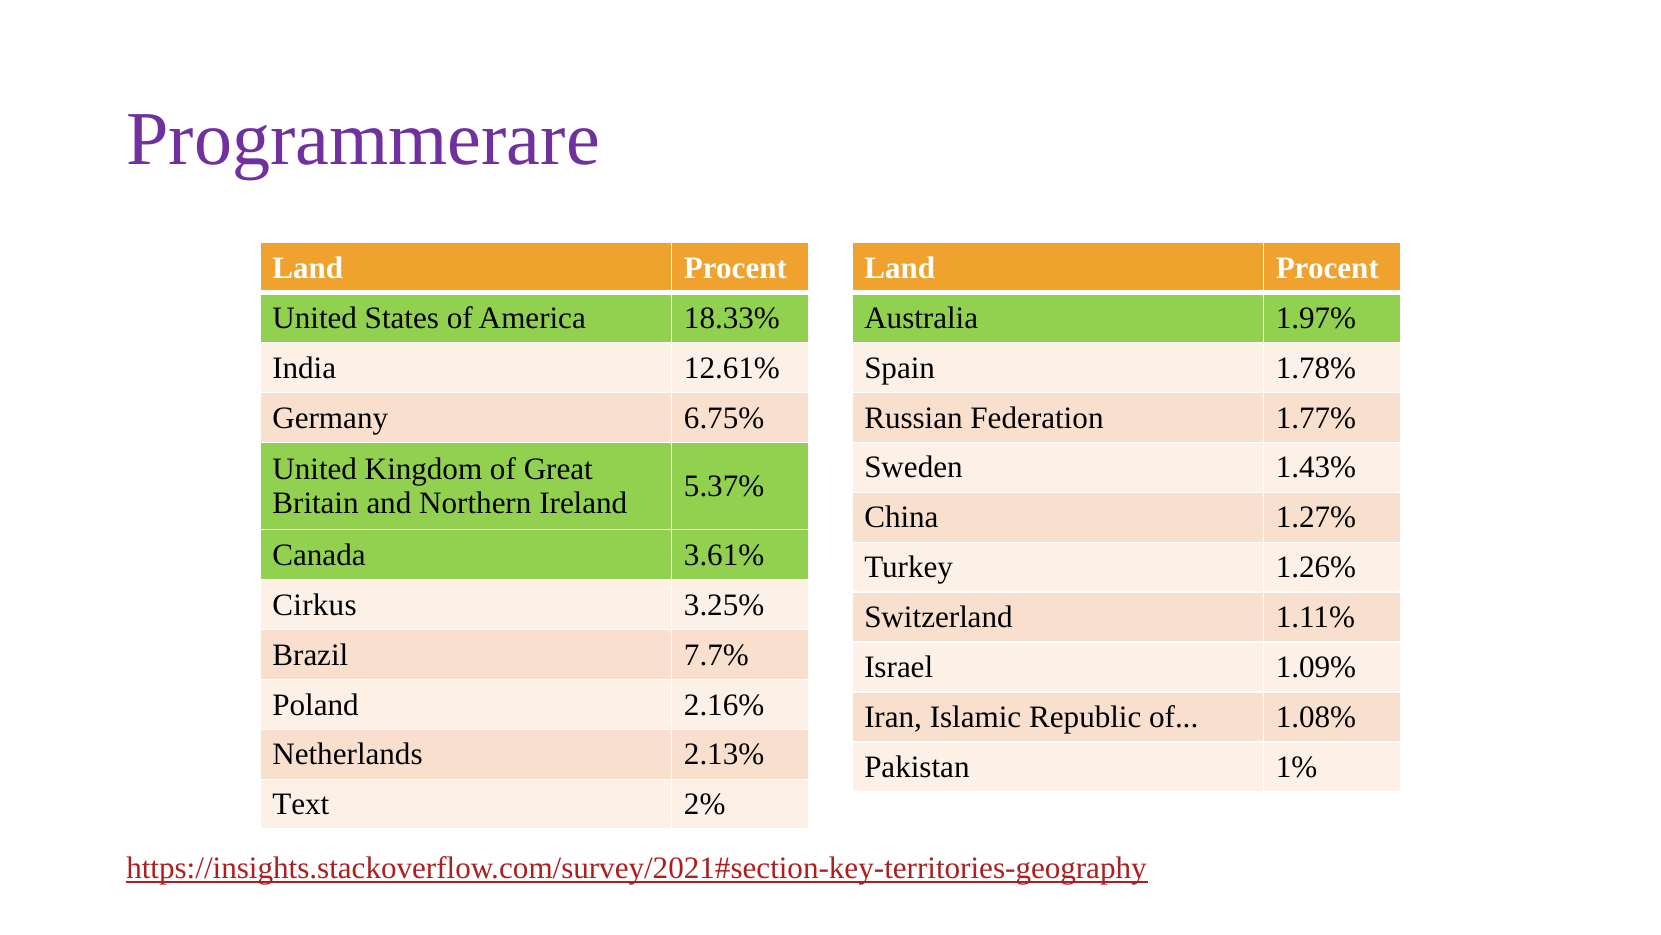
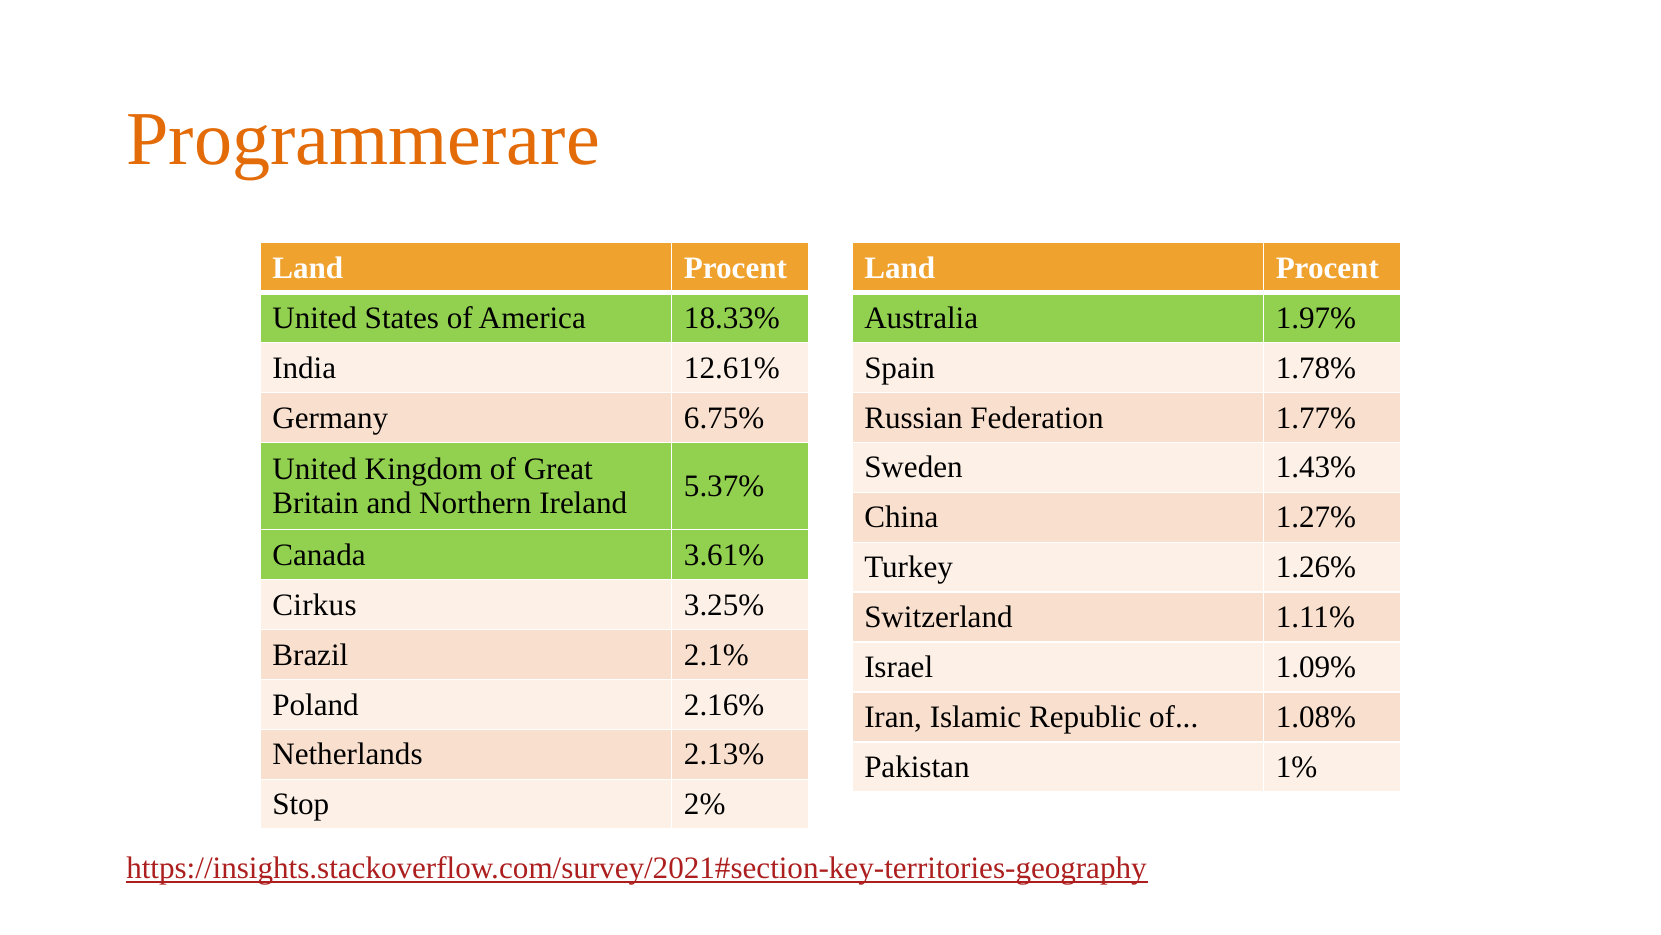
Programmerare colour: purple -> orange
7.7%: 7.7% -> 2.1%
Text: Text -> Stop
